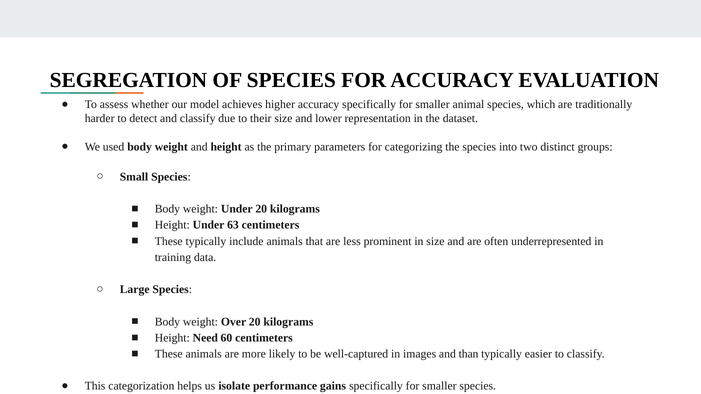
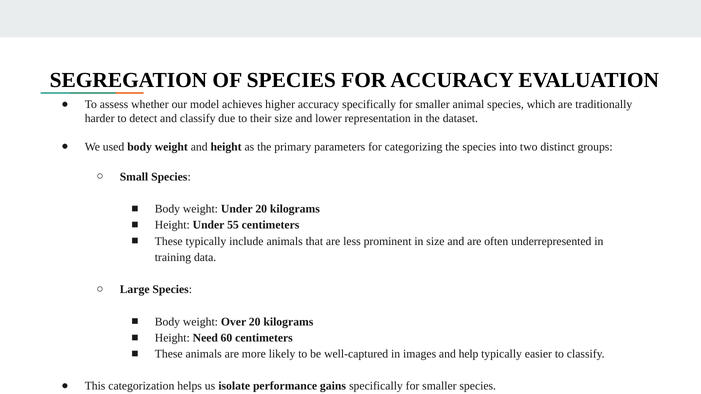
63: 63 -> 55
than: than -> help
